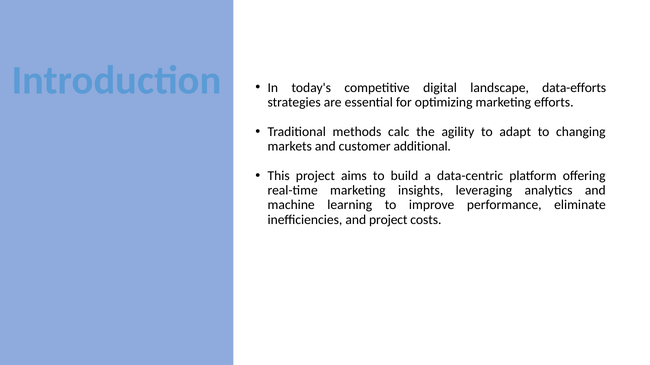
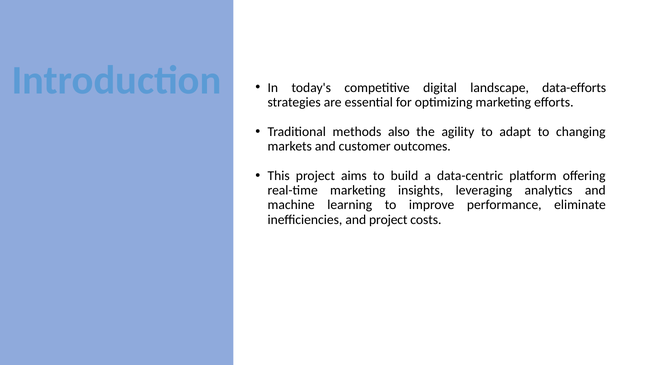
calc: calc -> also
additional: additional -> outcomes
